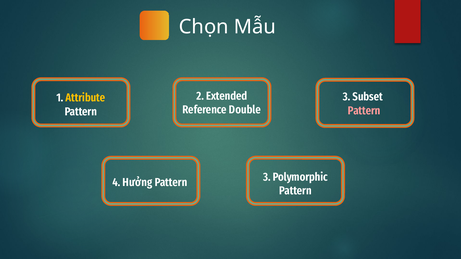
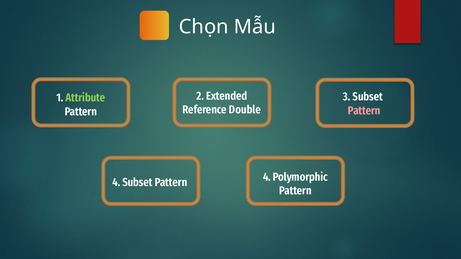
Attribute colour: yellow -> light green
4 Hưởng: Hưởng -> Subset
3 at (267, 177): 3 -> 4
